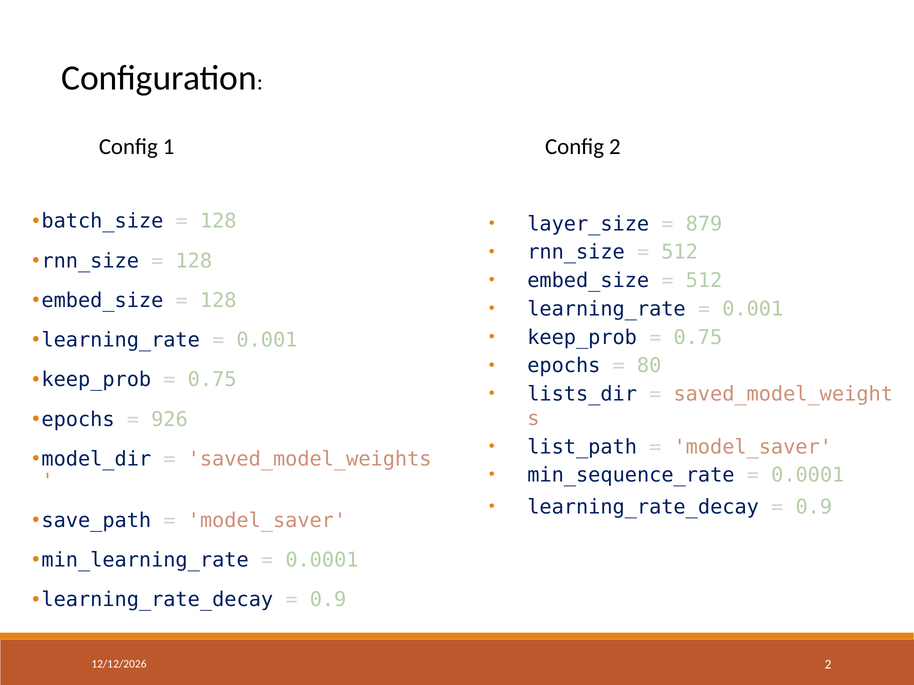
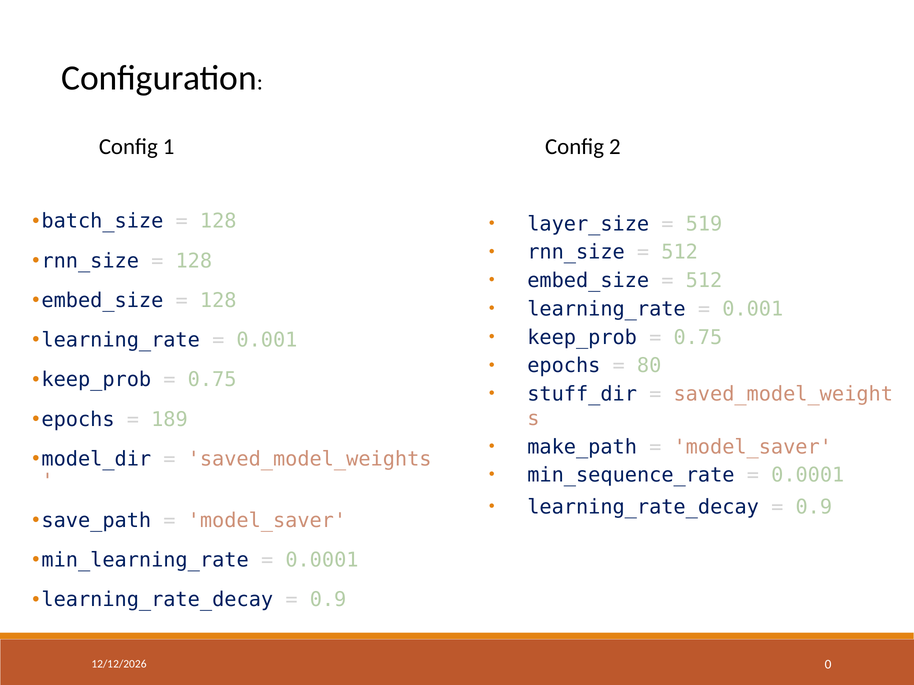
879: 879 -> 519
lists_dir: lists_dir -> stuff_dir
926: 926 -> 189
list_path: list_path -> make_path
2 at (828, 665): 2 -> 0
